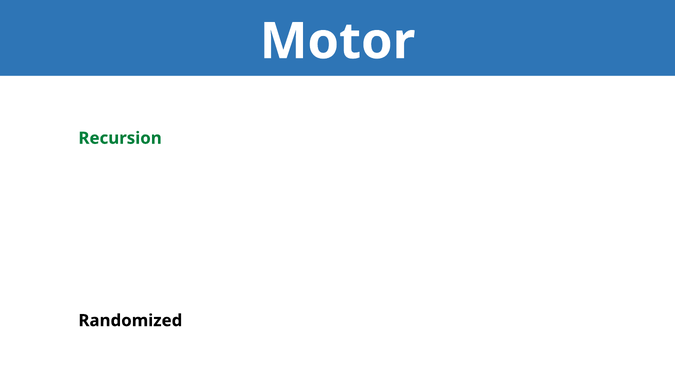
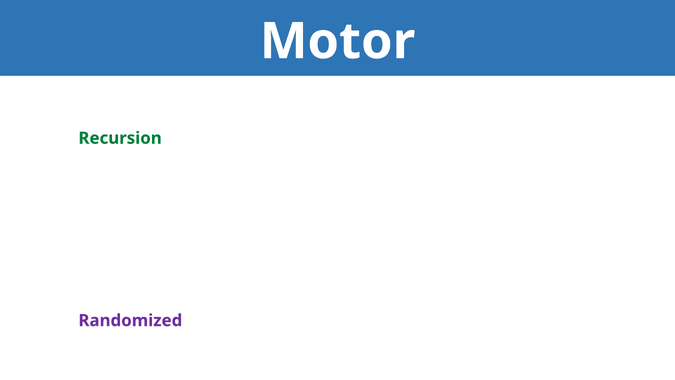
Randomized colour: black -> purple
